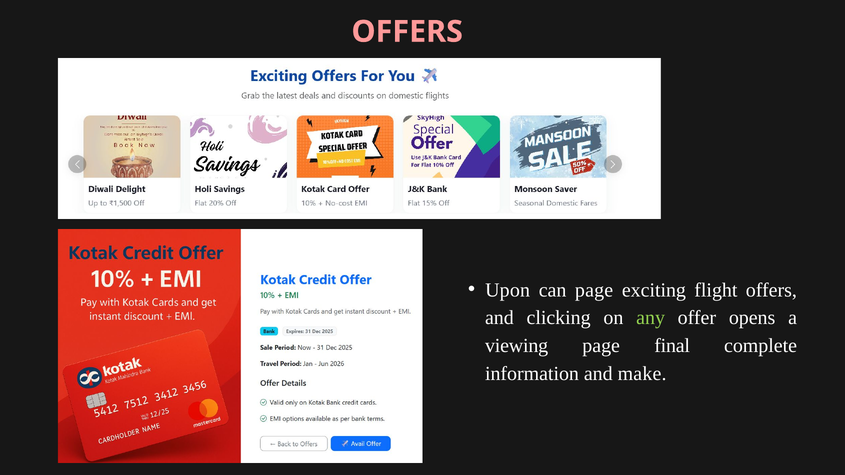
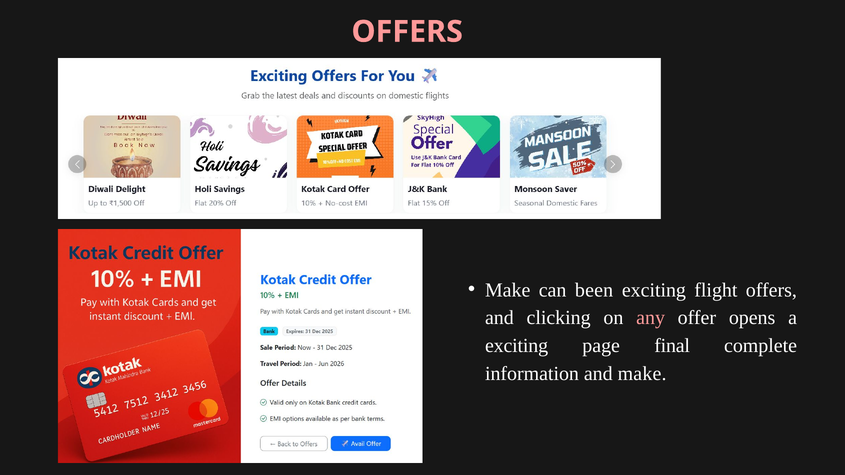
Upon at (508, 290): Upon -> Make
can page: page -> been
any colour: light green -> pink
viewing at (517, 346): viewing -> exciting
